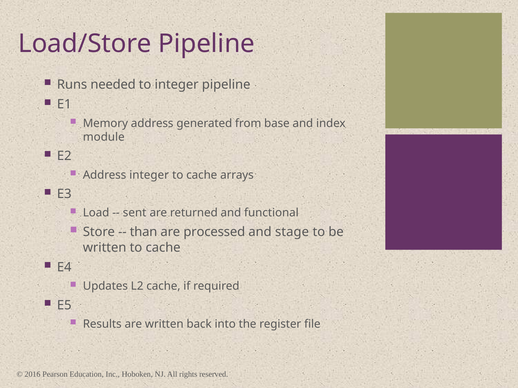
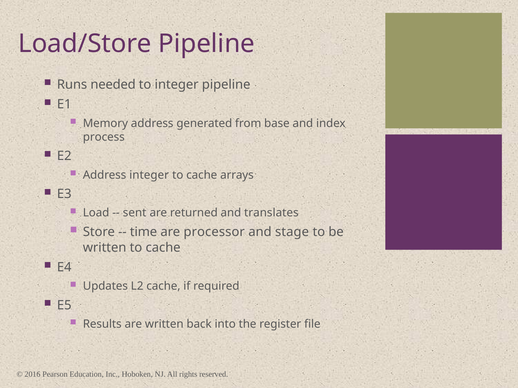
module: module -> process
functional: functional -> translates
than: than -> time
processed: processed -> processor
